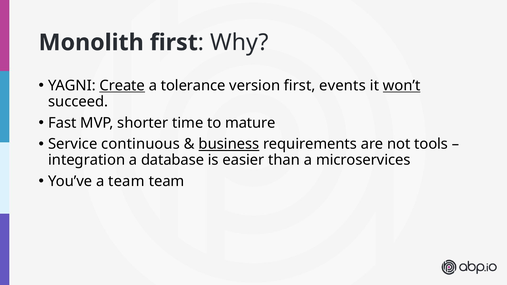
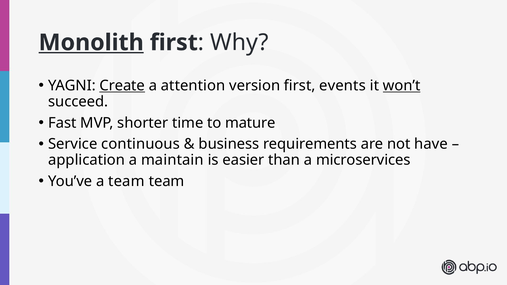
Monolith underline: none -> present
tolerance: tolerance -> attention
business underline: present -> none
tools: tools -> have
integration: integration -> application
database: database -> maintain
